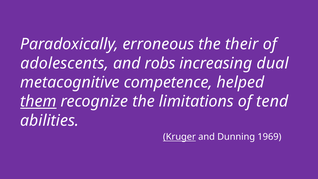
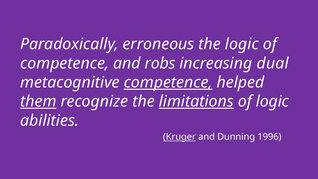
the their: their -> logic
adolescents at (65, 63): adolescents -> competence
competence at (168, 82) underline: none -> present
limitations underline: none -> present
of tend: tend -> logic
1969: 1969 -> 1996
